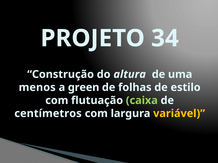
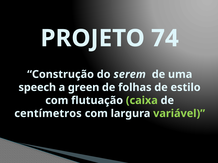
34: 34 -> 74
altura: altura -> serem
menos: menos -> speech
variável colour: yellow -> light green
